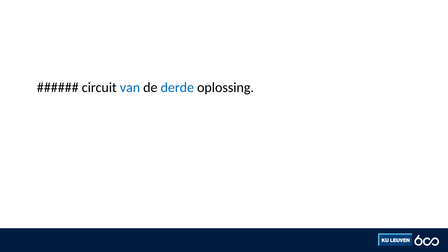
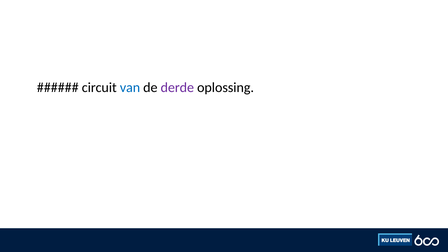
derde colour: blue -> purple
